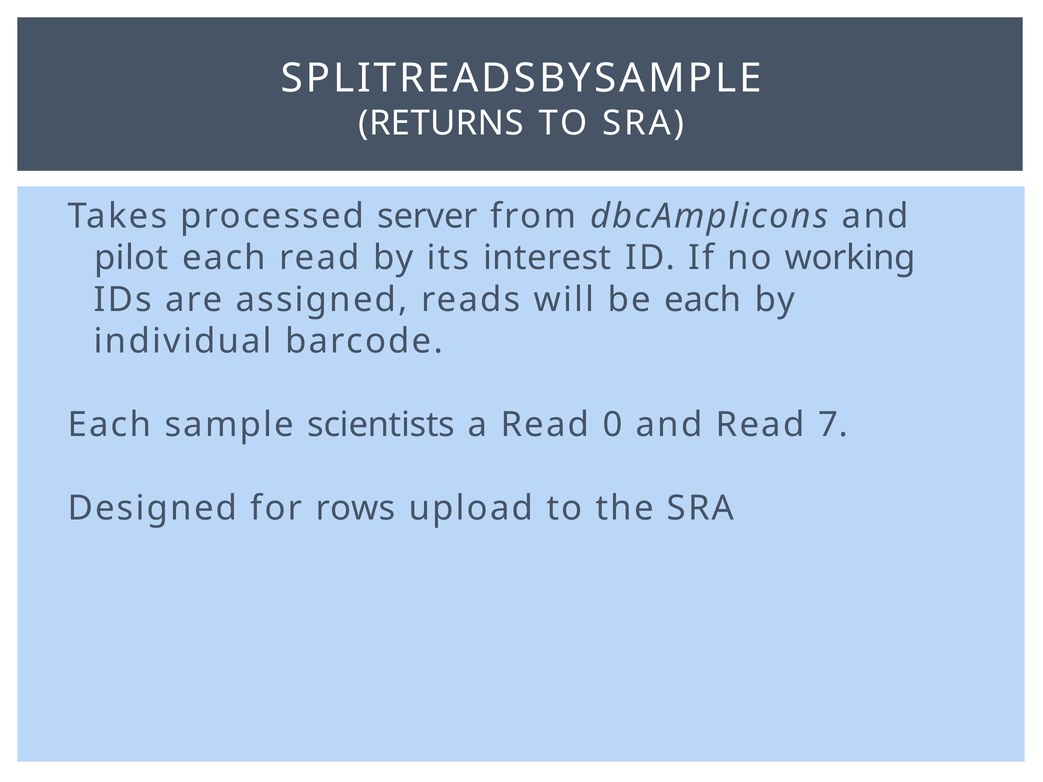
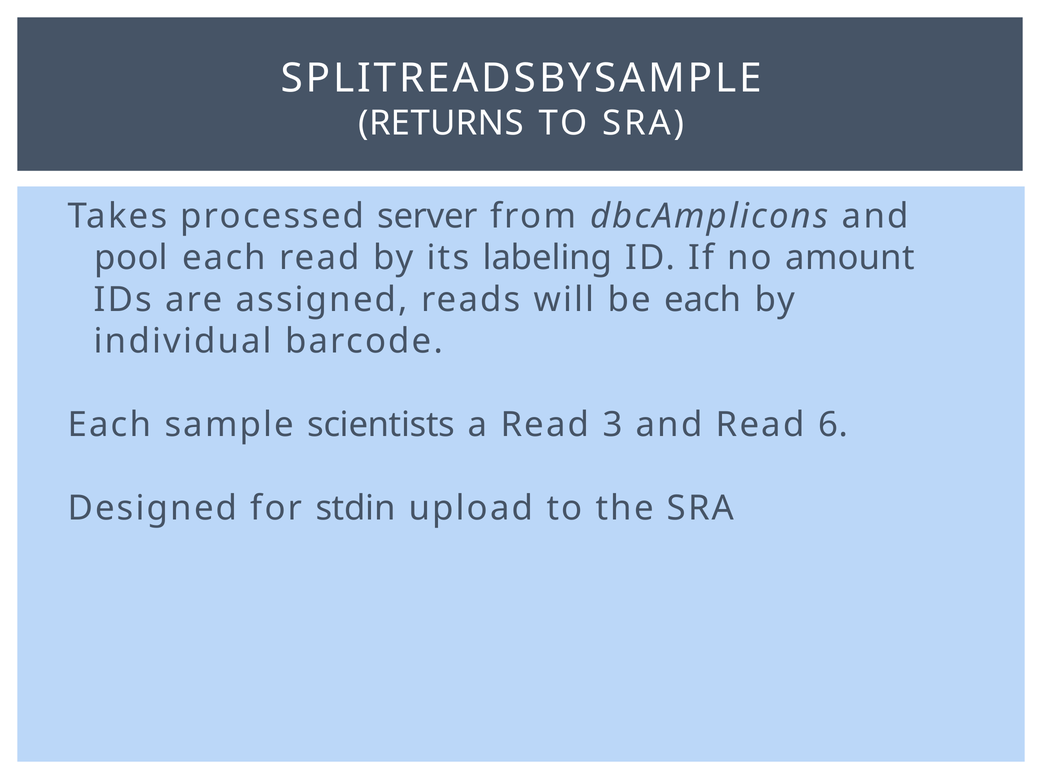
pilot: pilot -> pool
interest: interest -> labeling
working: working -> amount
0: 0 -> 3
7: 7 -> 6
rows: rows -> stdin
